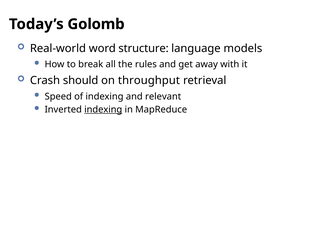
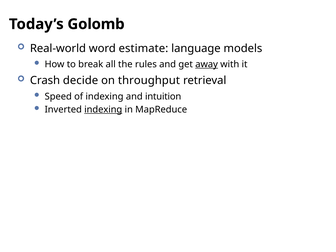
structure: structure -> estimate
away underline: none -> present
should: should -> decide
relevant: relevant -> intuition
